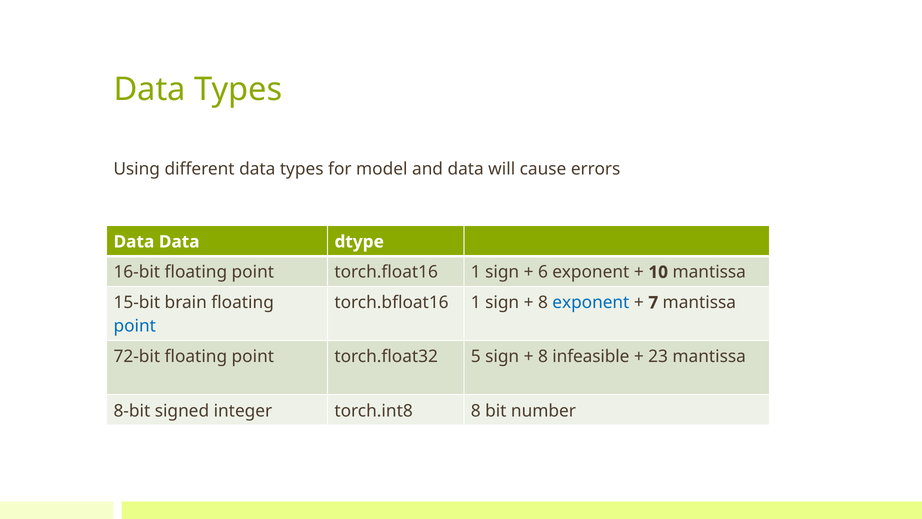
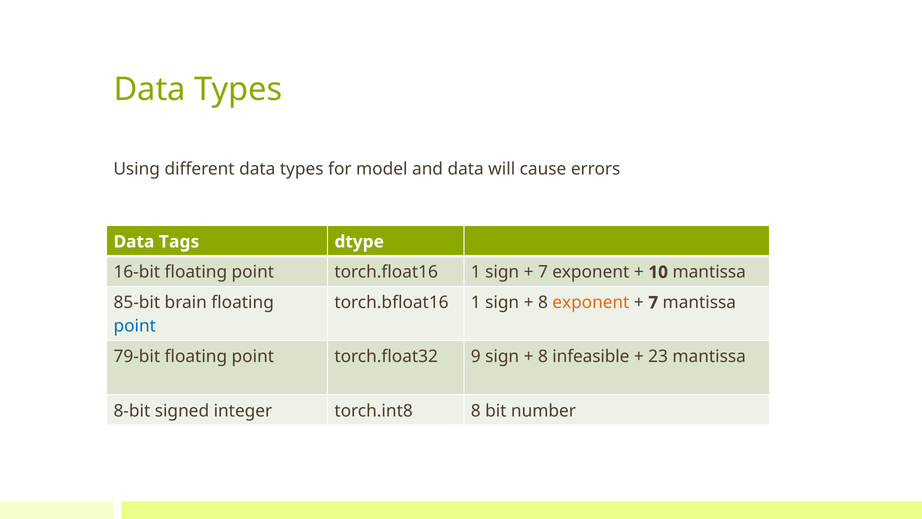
Data Data: Data -> Tags
6 at (543, 272): 6 -> 7
15-bit: 15-bit -> 85-bit
exponent at (591, 303) colour: blue -> orange
72-bit: 72-bit -> 79-bit
5: 5 -> 9
